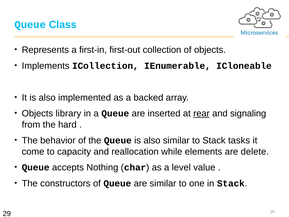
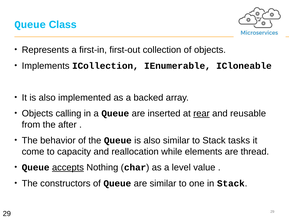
library: library -> calling
signaling: signaling -> reusable
hard: hard -> after
delete: delete -> thread
accepts underline: none -> present
